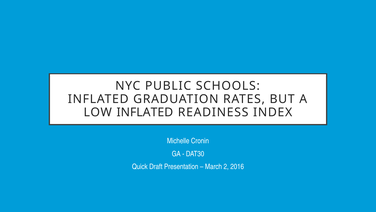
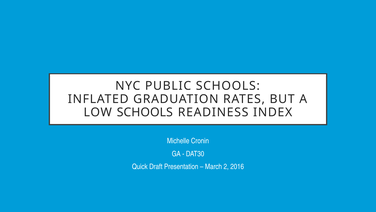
LOW INFLATED: INFLATED -> SCHOOLS
